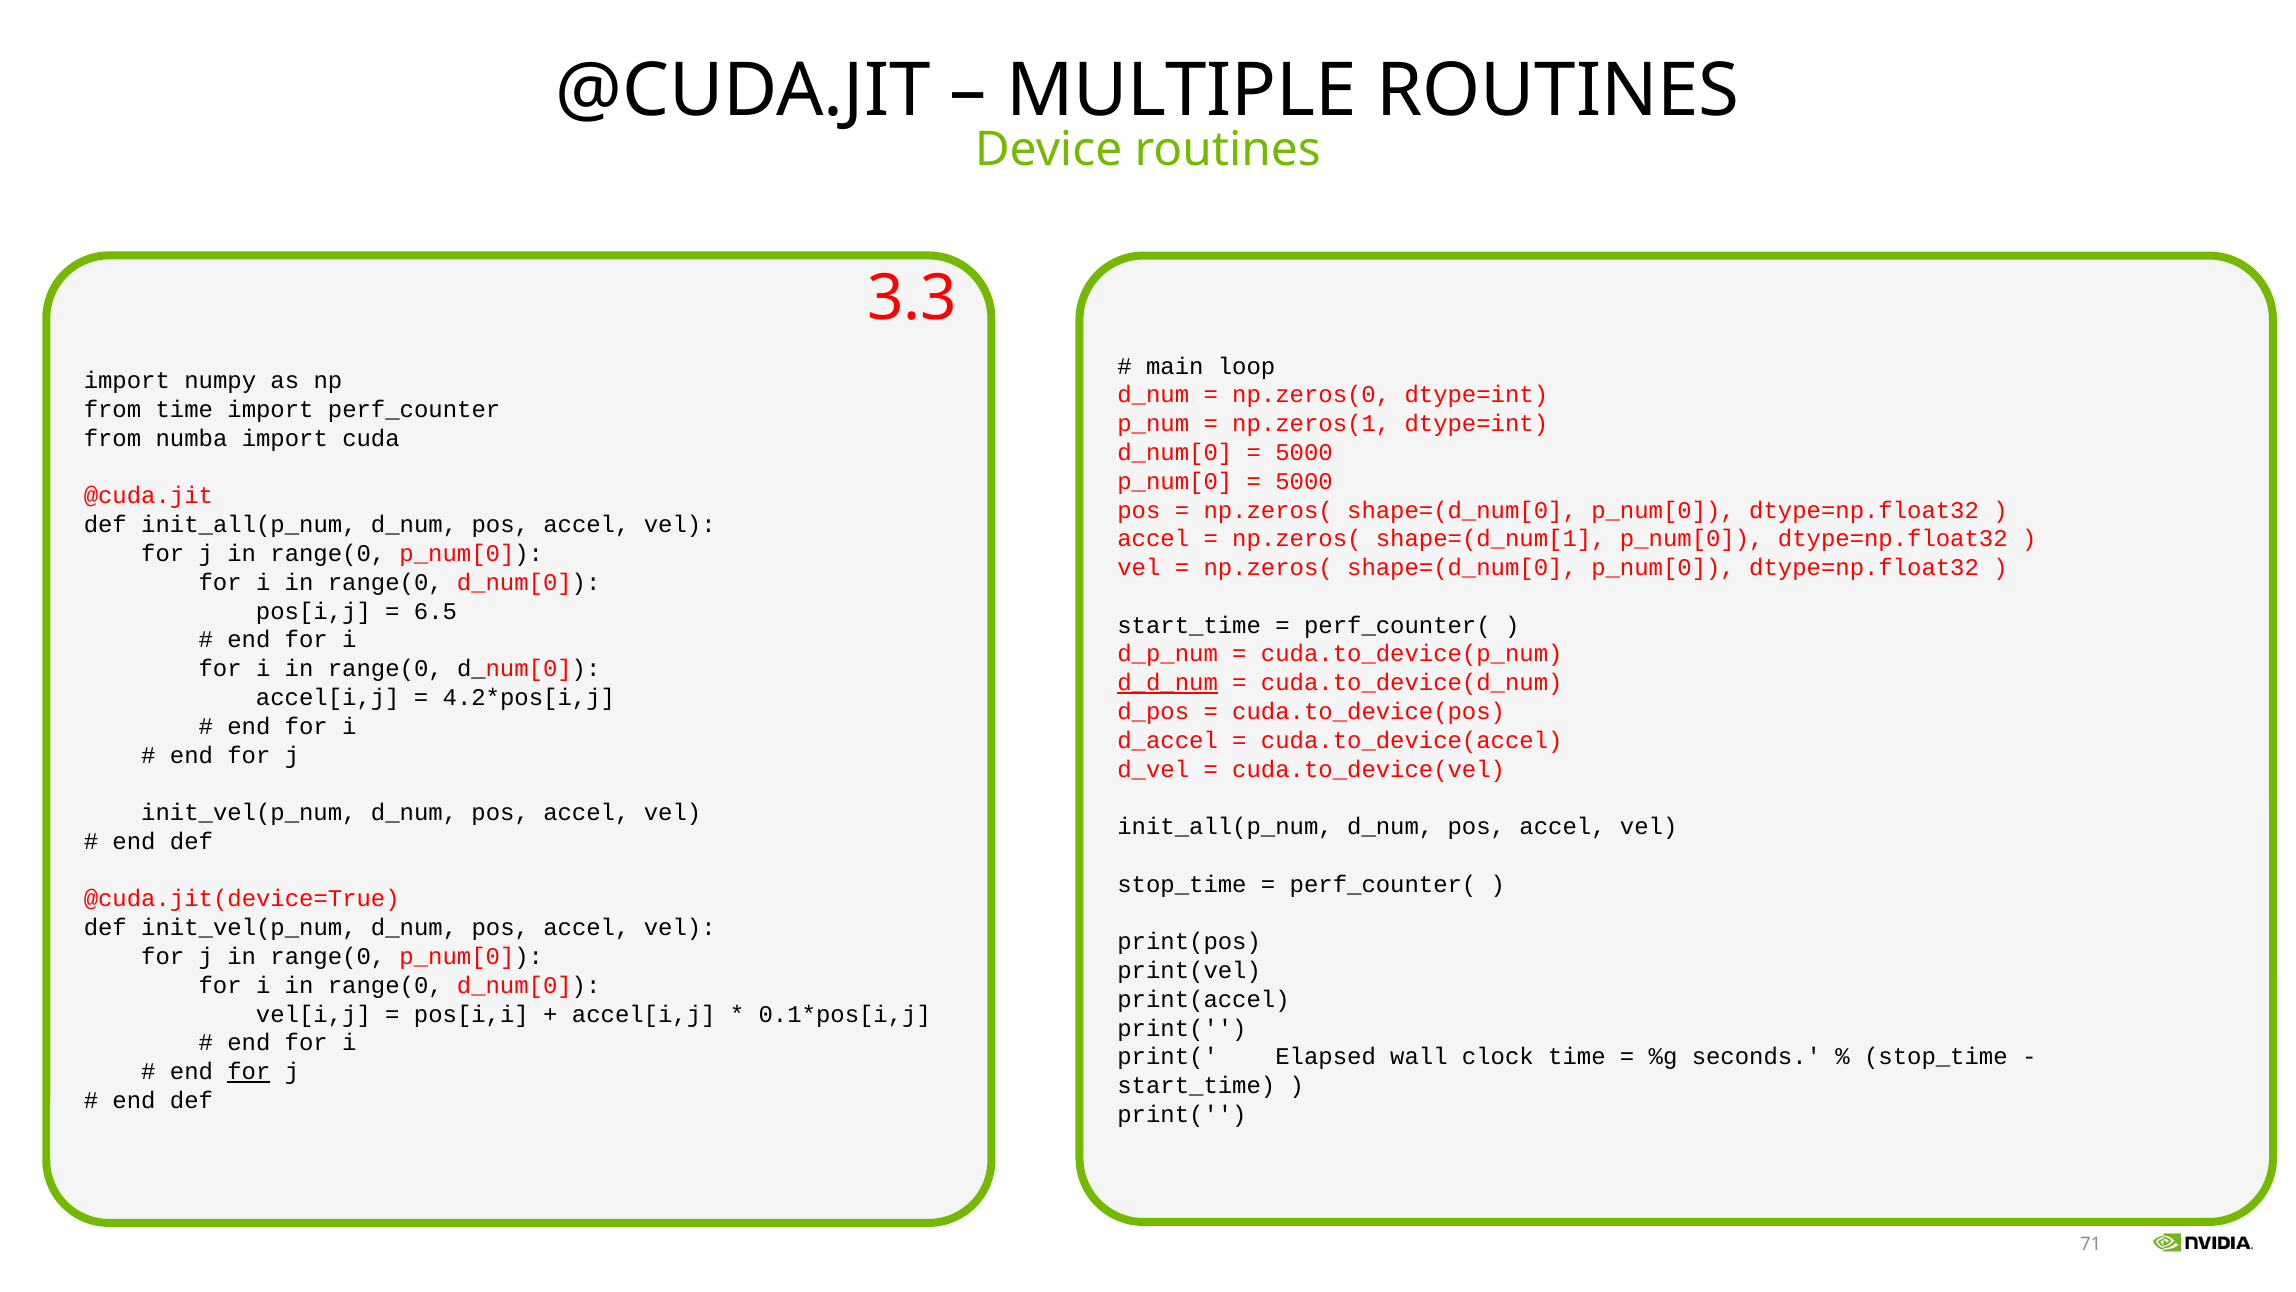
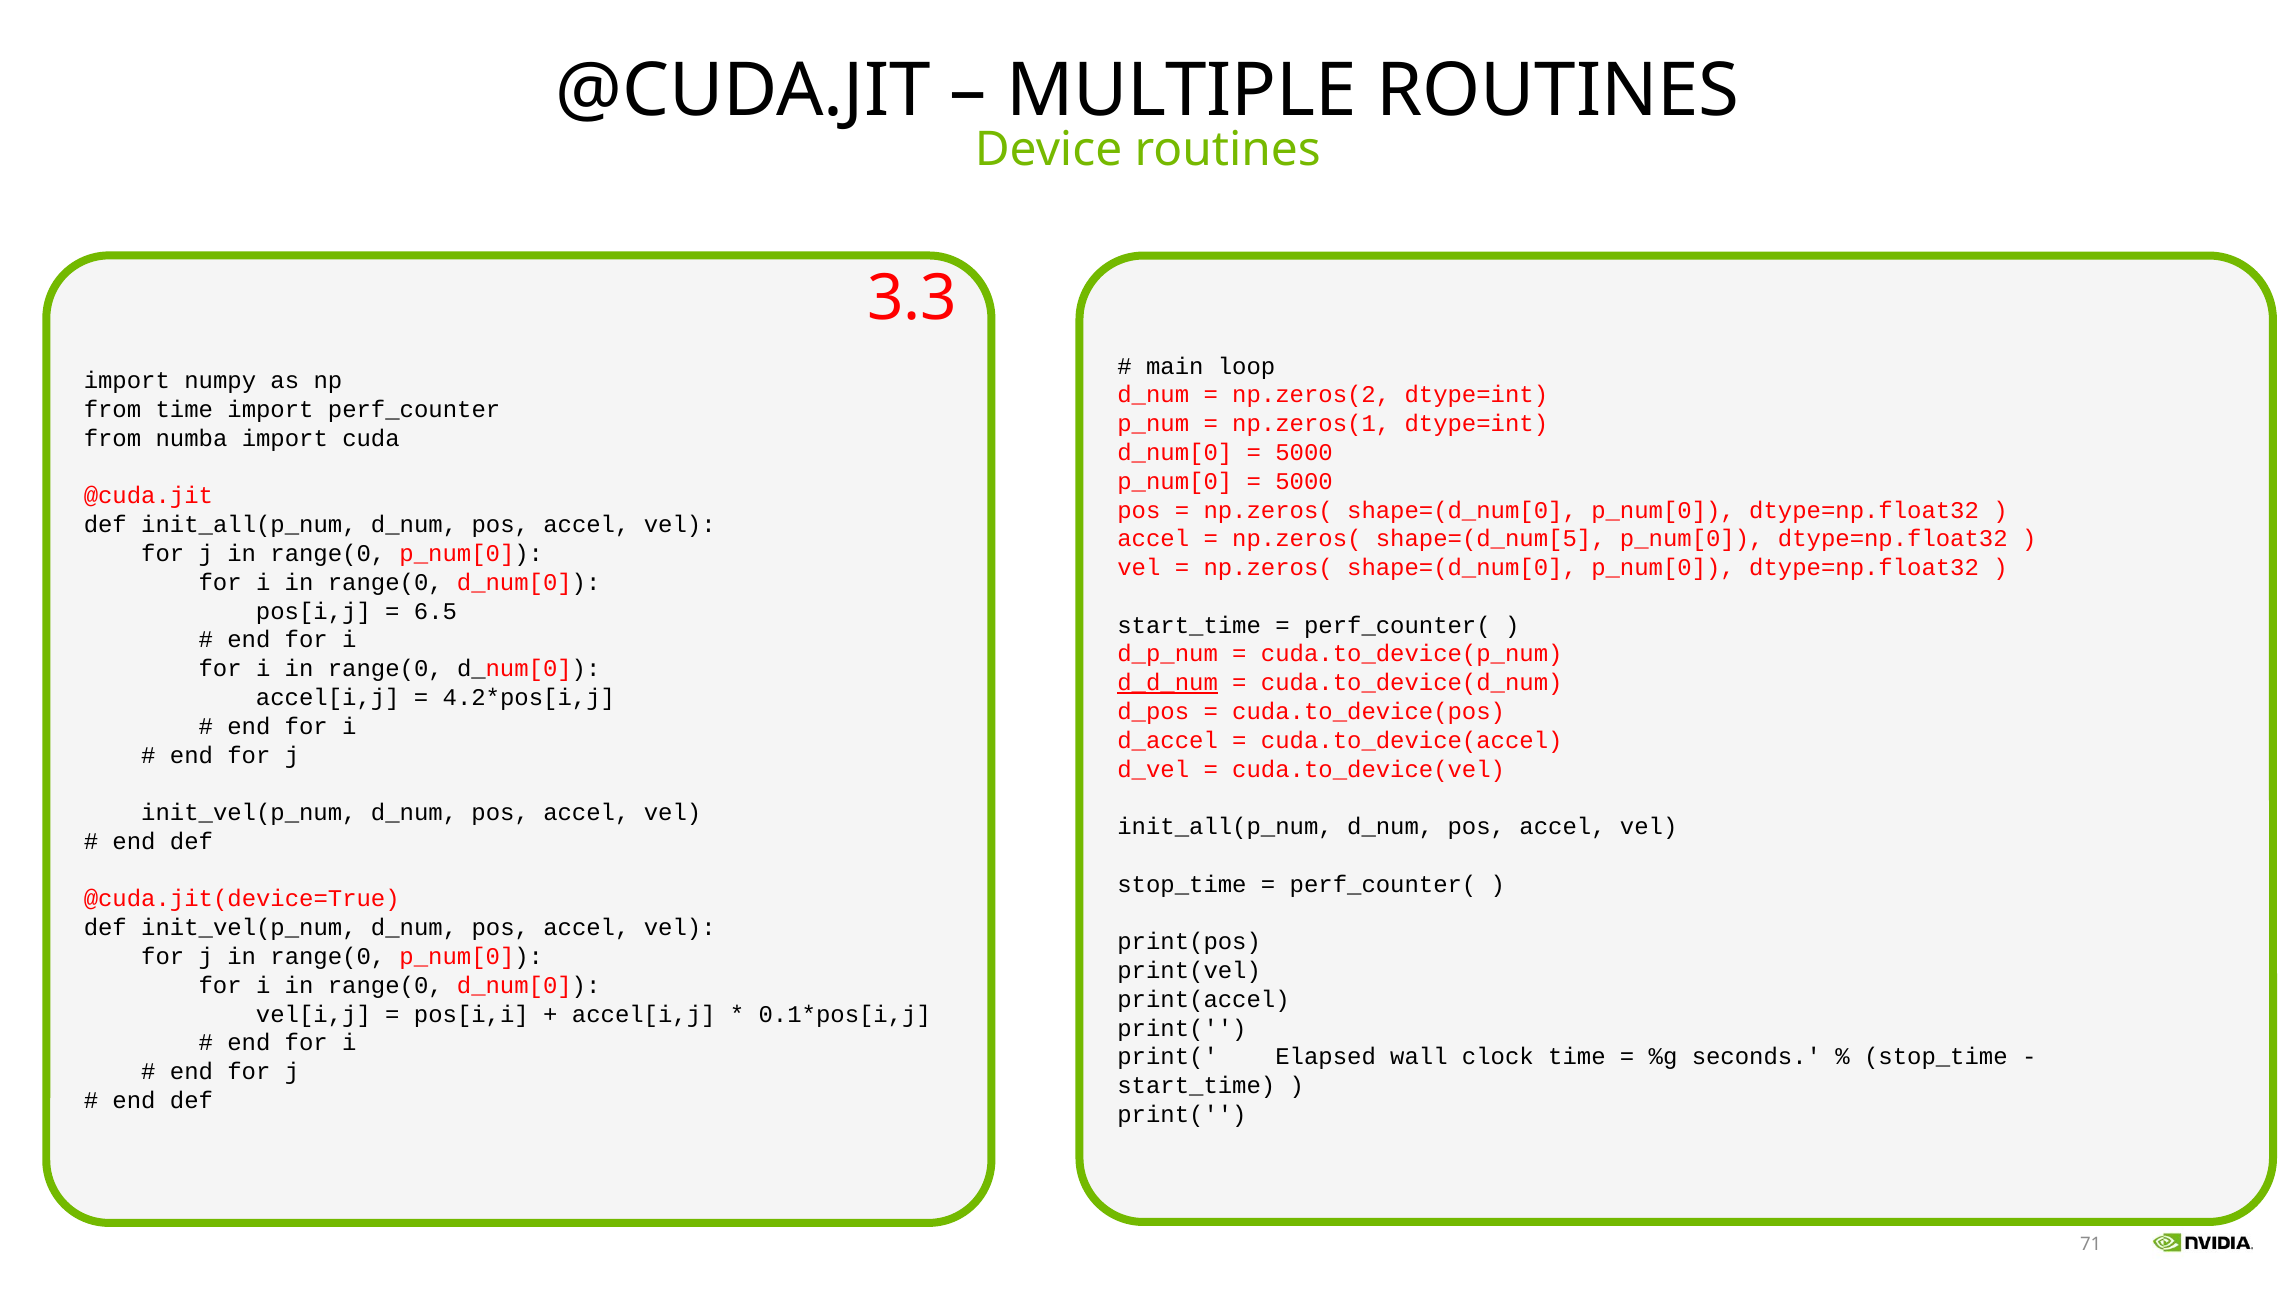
np.zeros(0: np.zeros(0 -> np.zeros(2
shape=(d_num[1: shape=(d_num[1 -> shape=(d_num[5
for at (249, 1071) underline: present -> none
